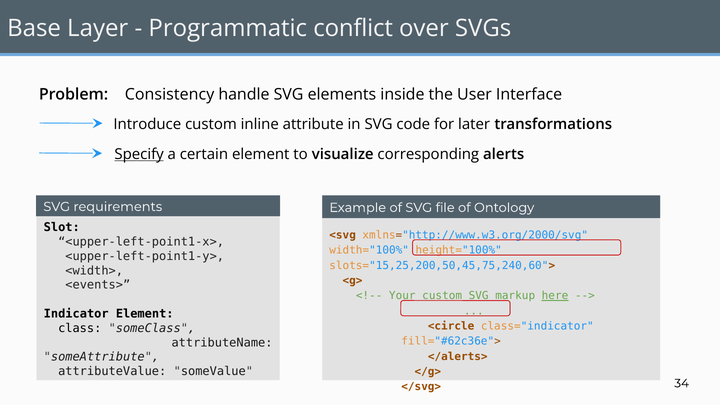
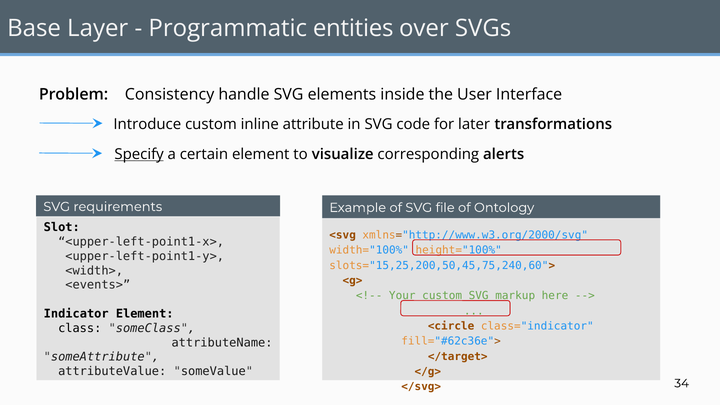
conflict: conflict -> entities
here underline: present -> none
</alerts>: </alerts> -> </target>
